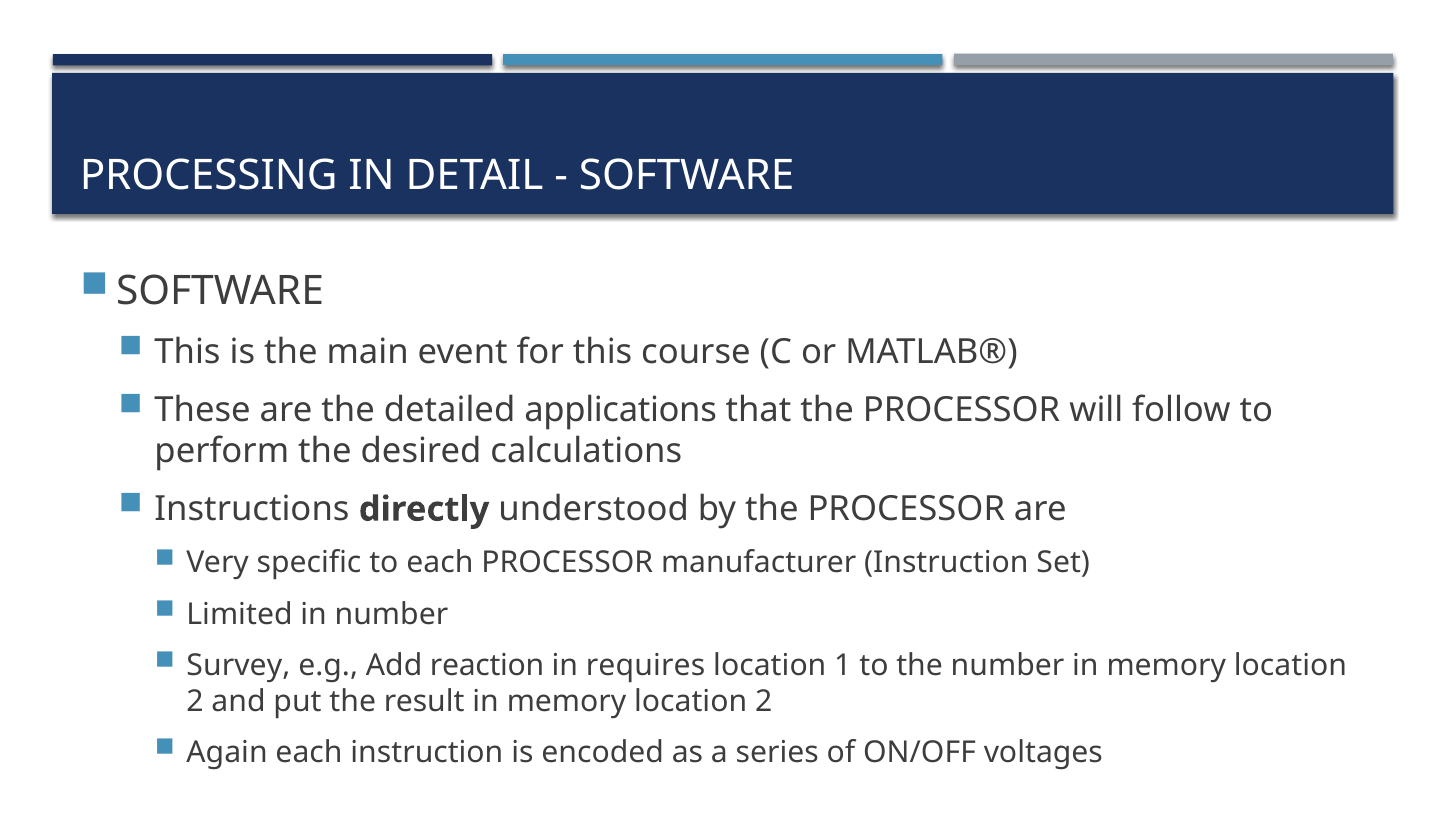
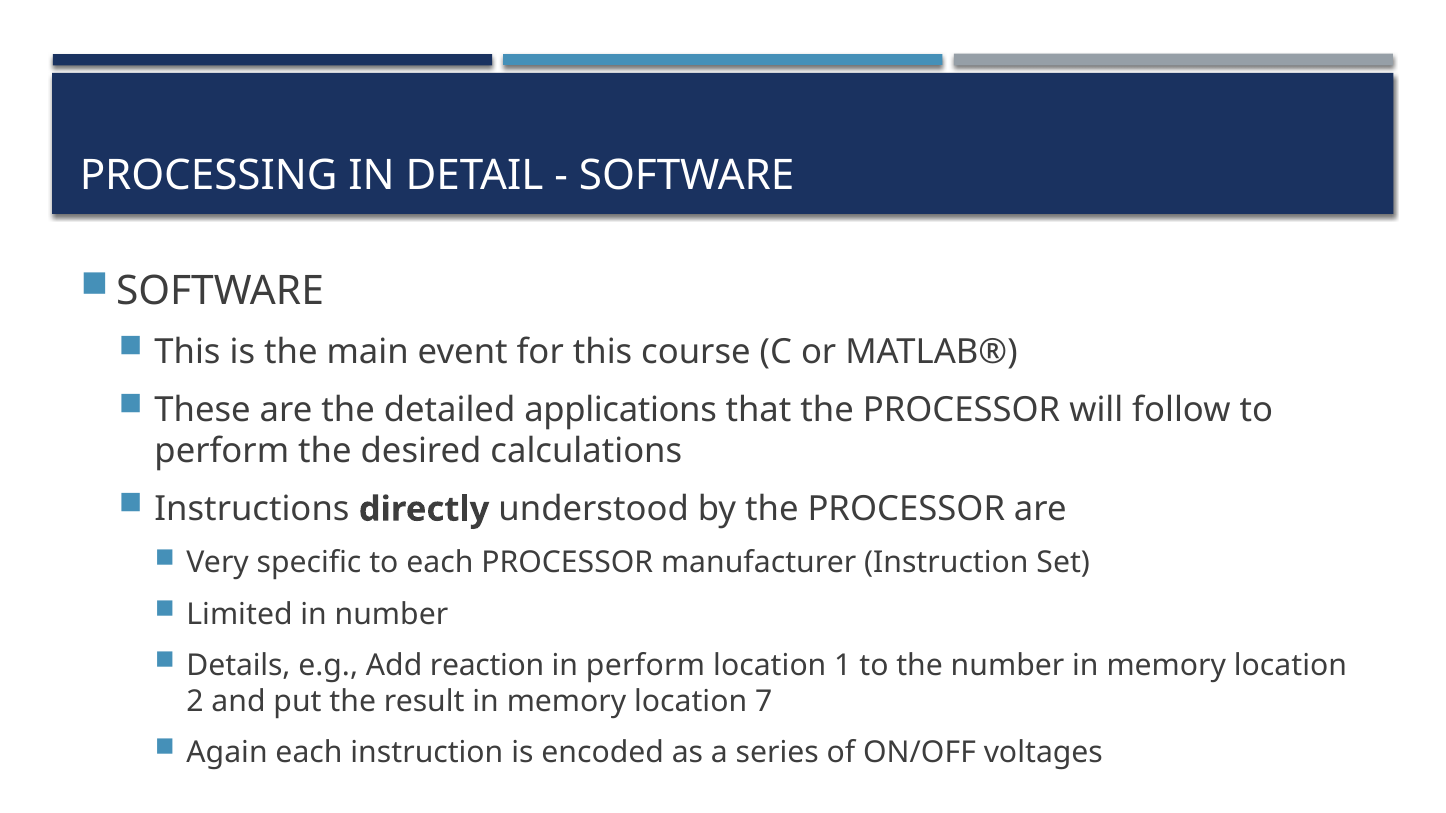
Survey: Survey -> Details
in requires: requires -> perform
2 at (764, 702): 2 -> 7
